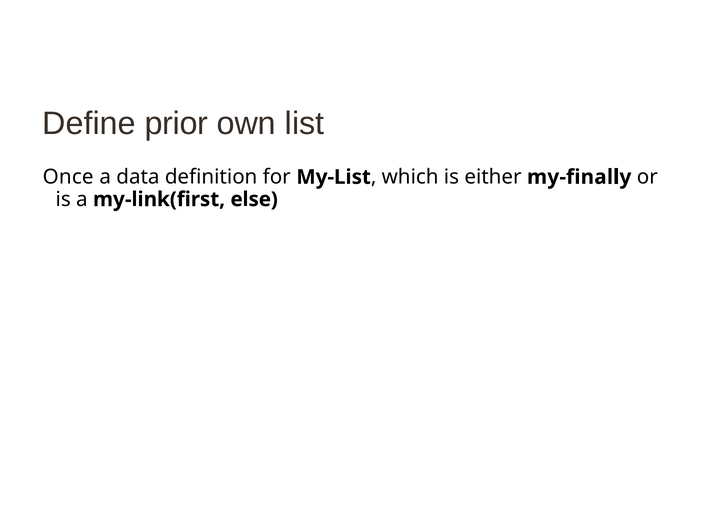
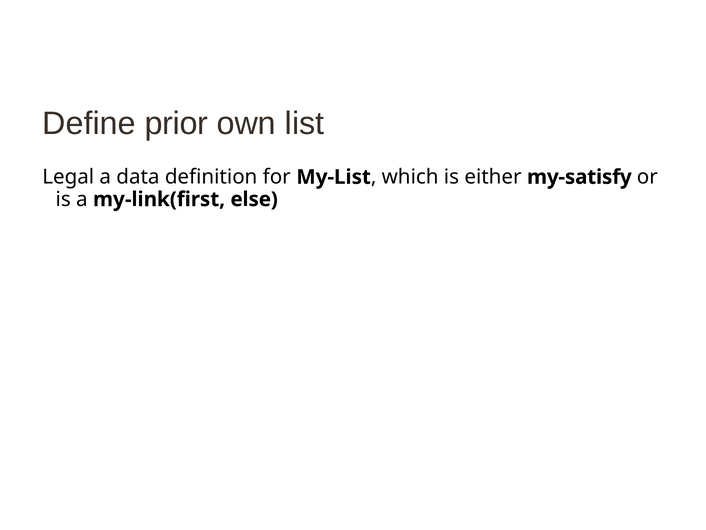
Once: Once -> Legal
my-finally: my-finally -> my-satisfy
